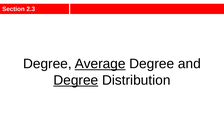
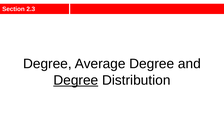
Average underline: present -> none
